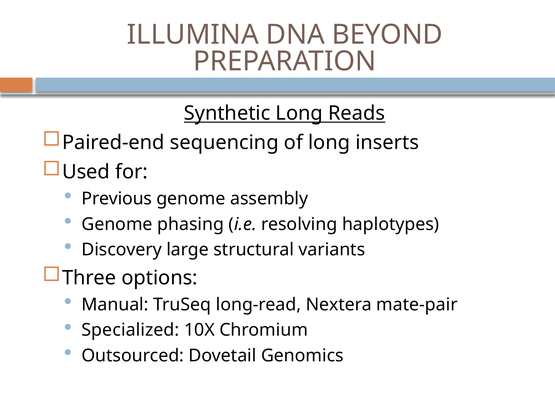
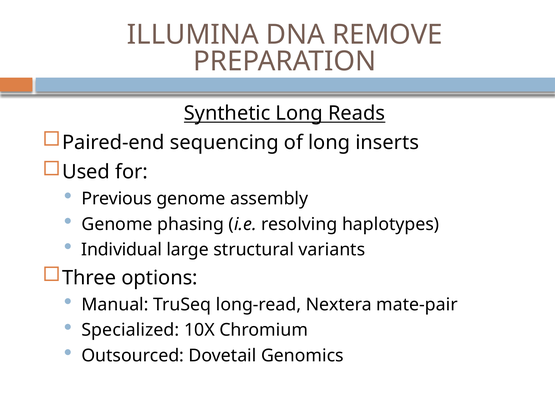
BEYOND: BEYOND -> REMOVE
Discovery: Discovery -> Individual
